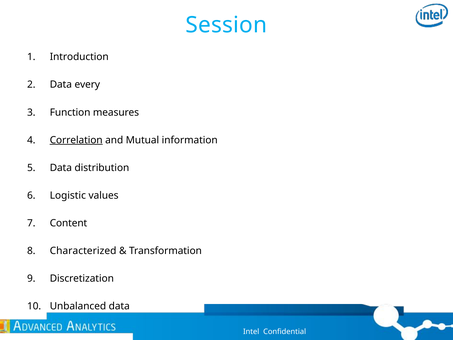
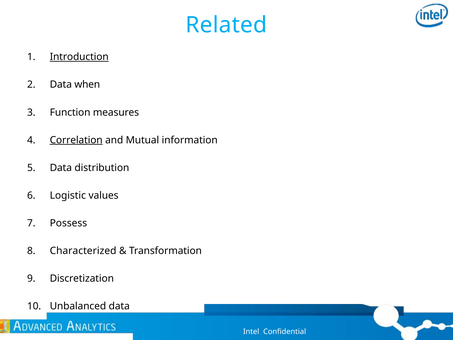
Session: Session -> Related
Introduction underline: none -> present
every: every -> when
Content: Content -> Possess
